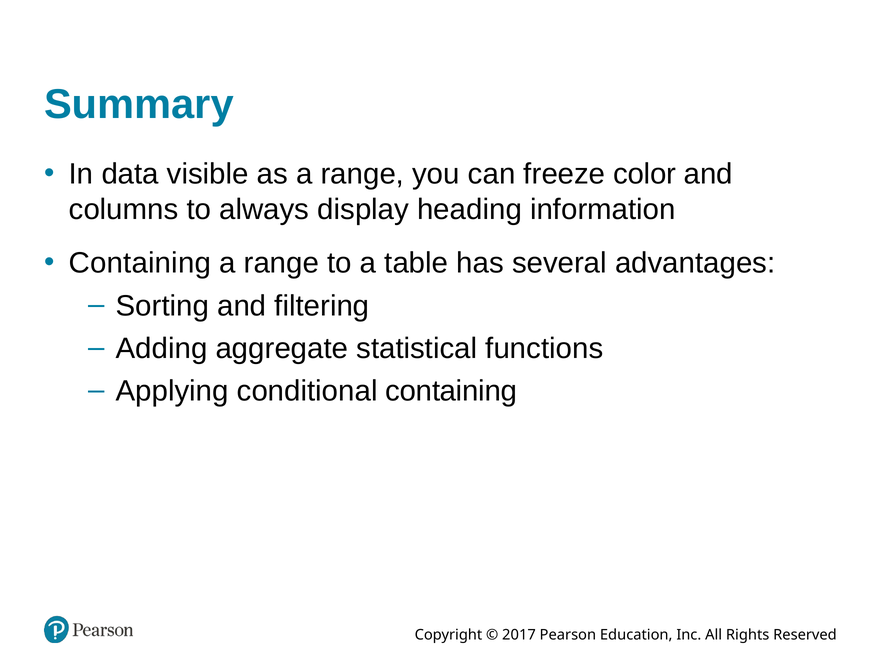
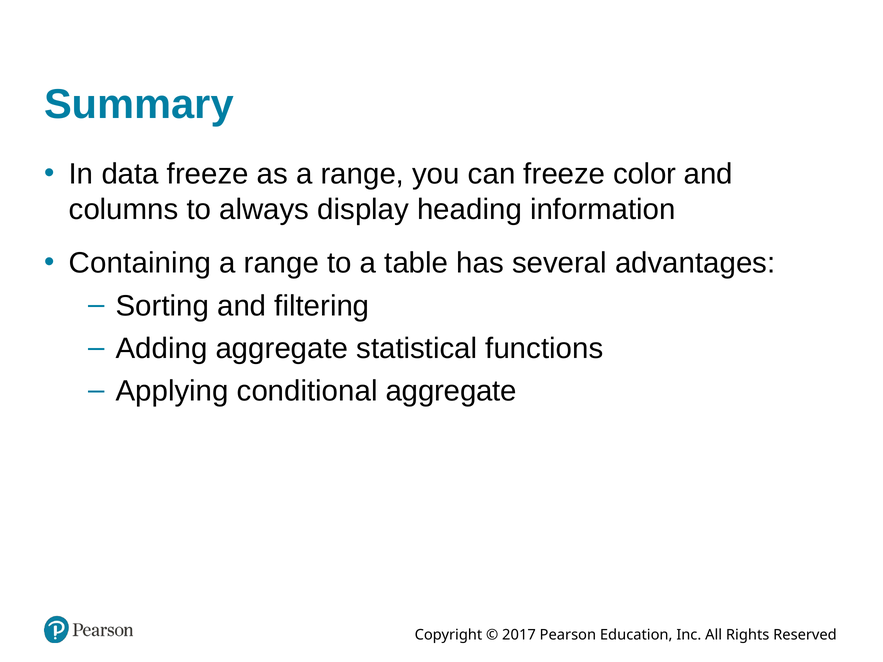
data visible: visible -> freeze
conditional containing: containing -> aggregate
